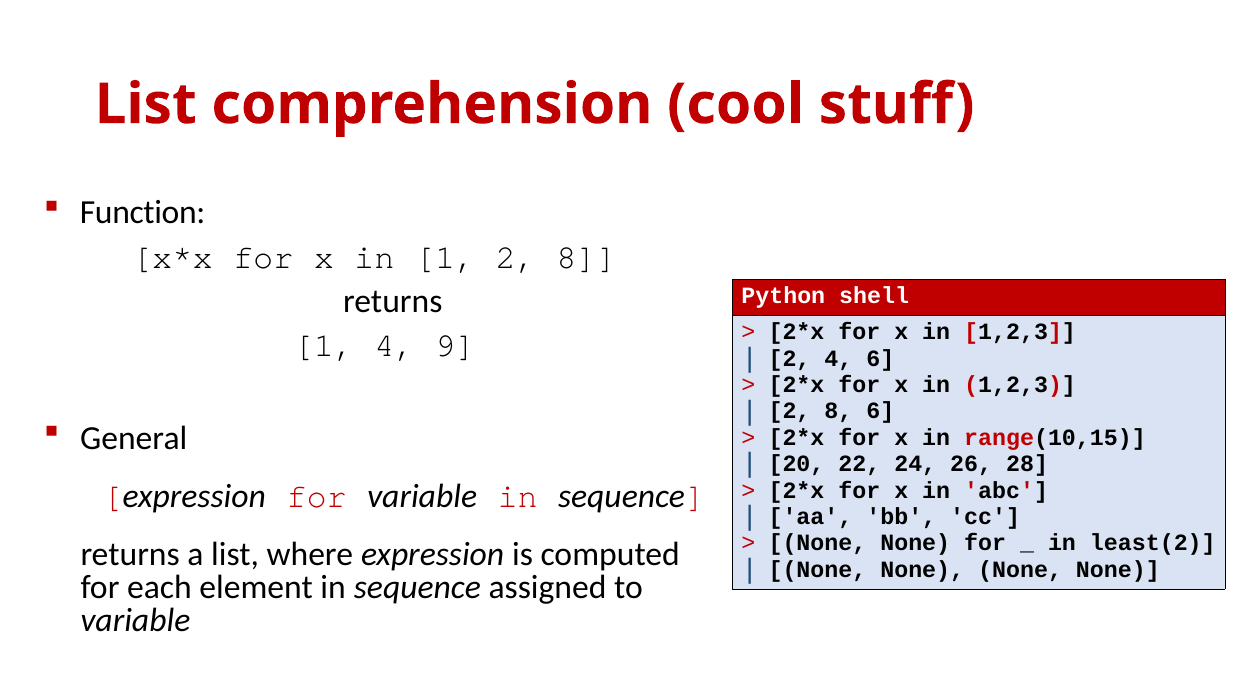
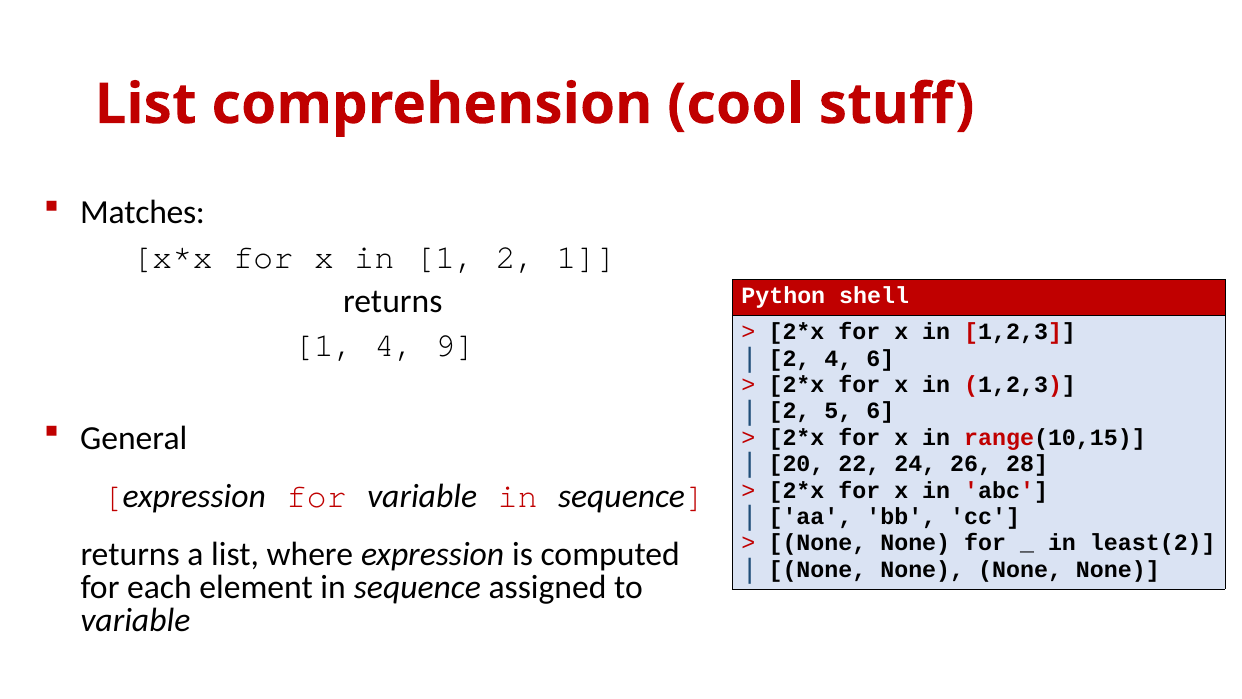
Function: Function -> Matches
1 2 8: 8 -> 1
8 at (838, 411): 8 -> 5
